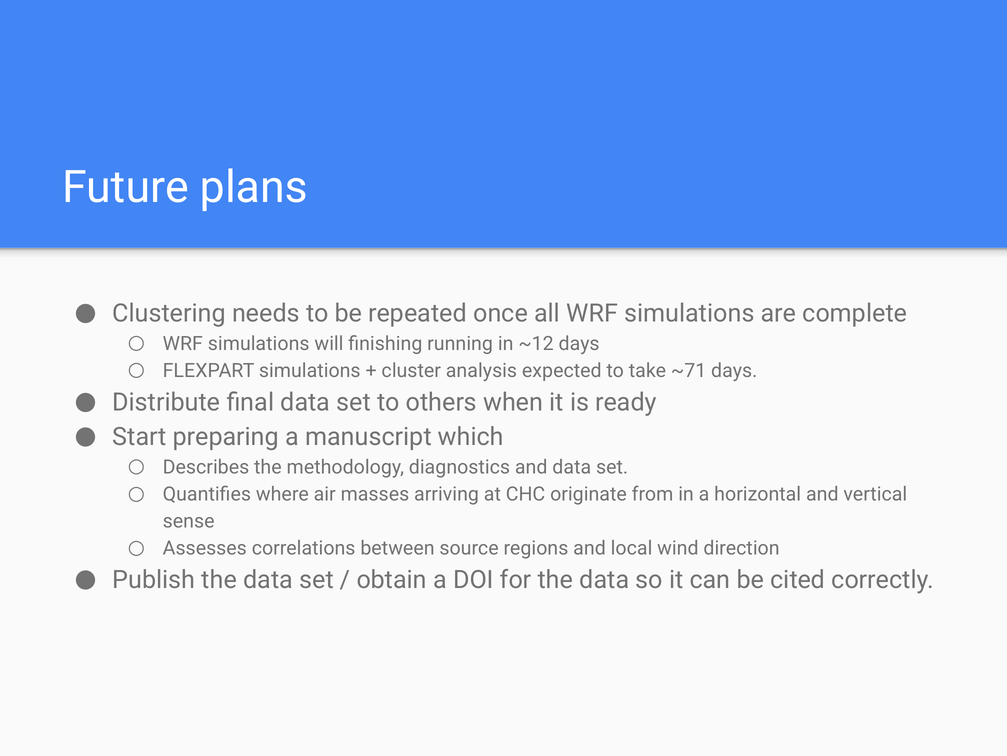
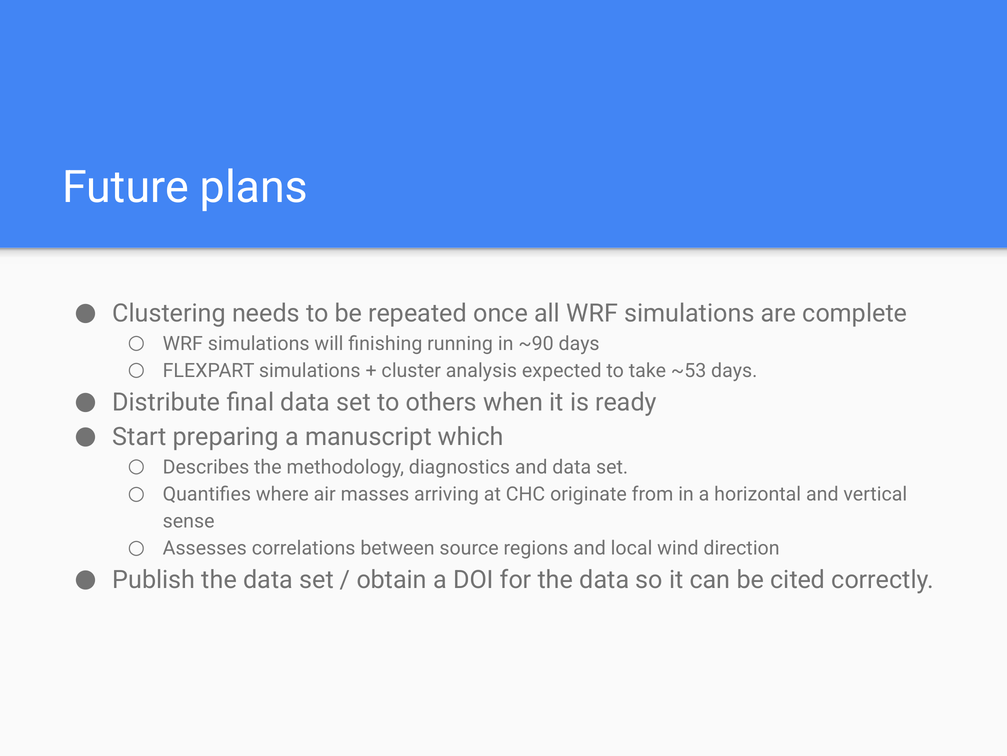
~12: ~12 -> ~90
~71: ~71 -> ~53
